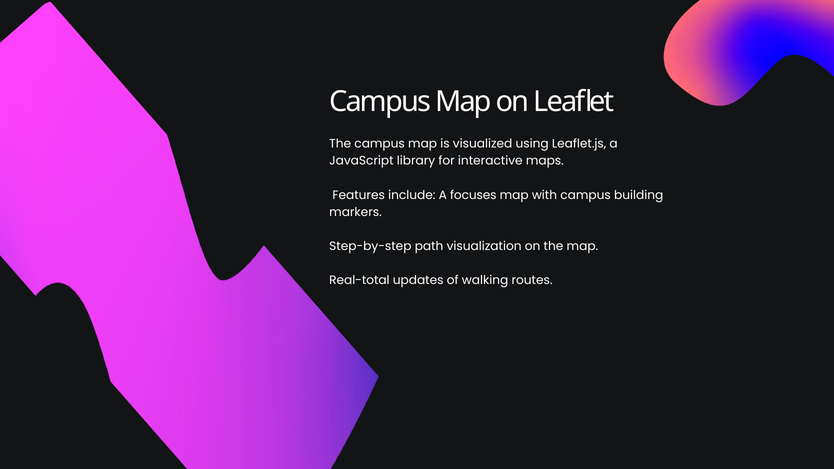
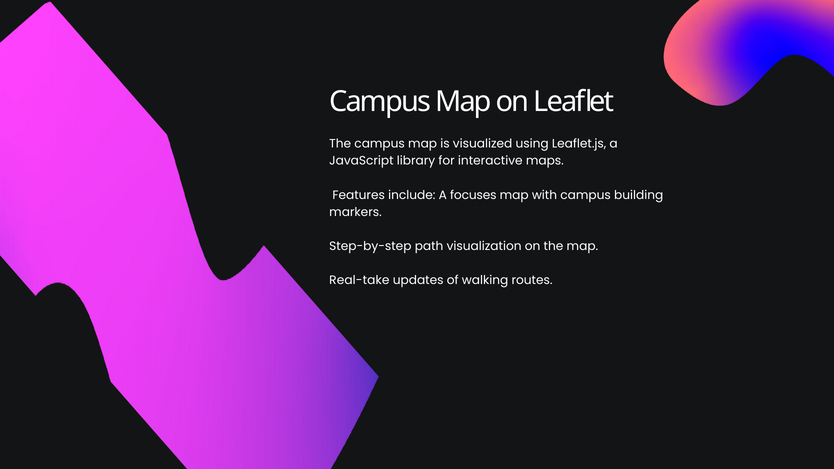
Real-total: Real-total -> Real-take
